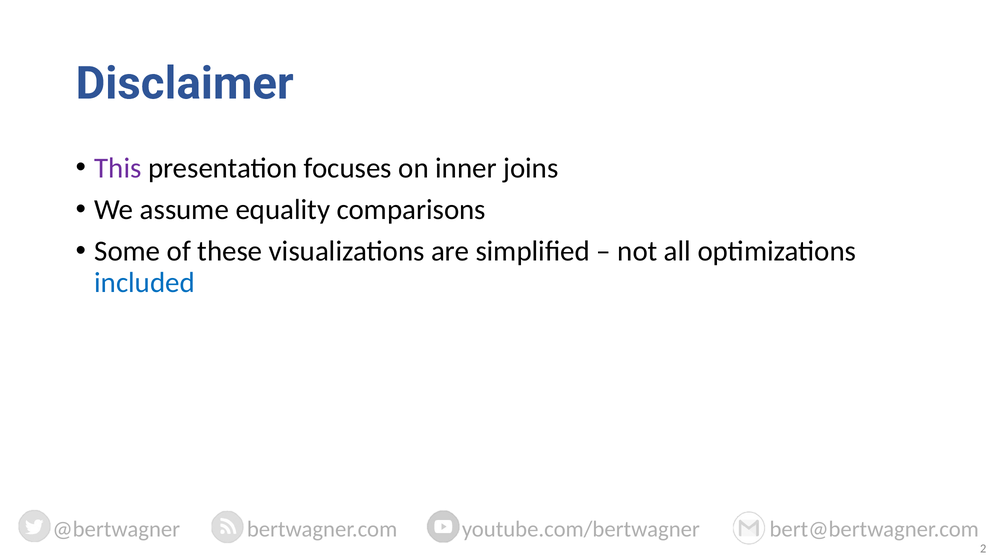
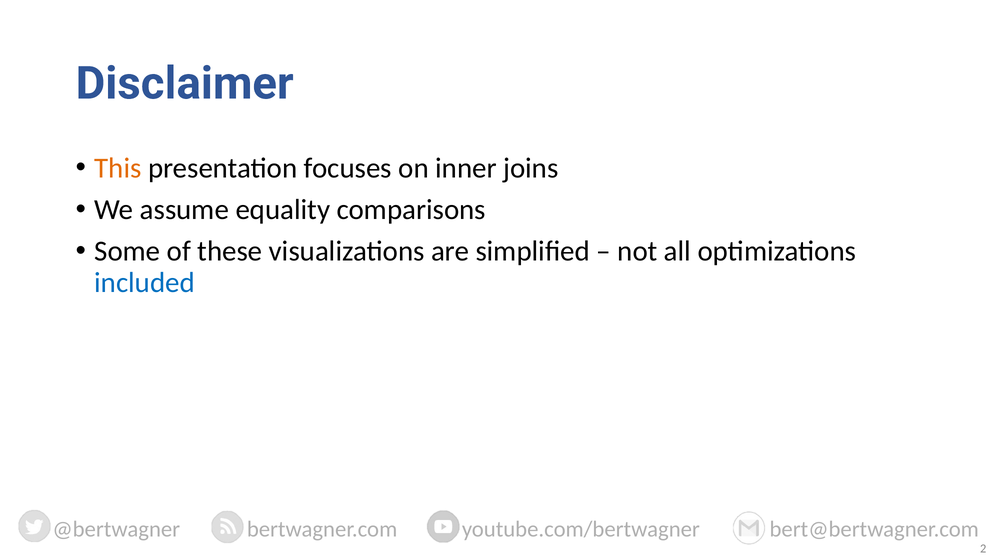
This colour: purple -> orange
